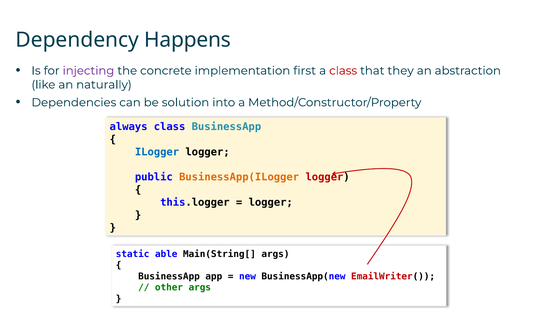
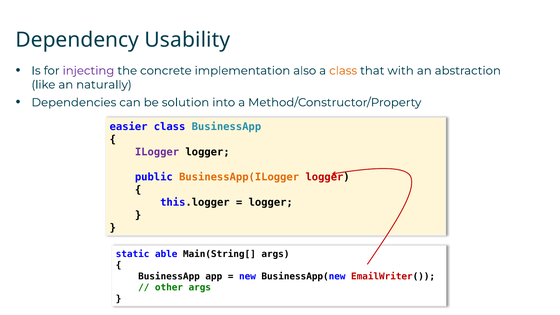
Happens: Happens -> Usability
first: first -> also
class at (343, 71) colour: red -> orange
they: they -> with
always: always -> easier
ILogger colour: blue -> purple
